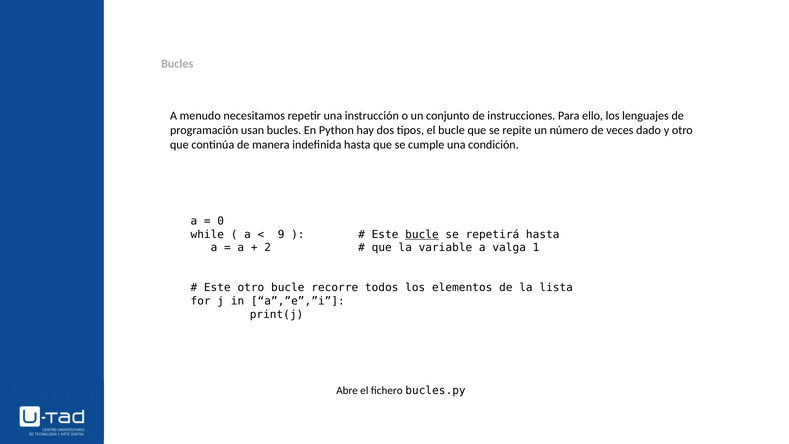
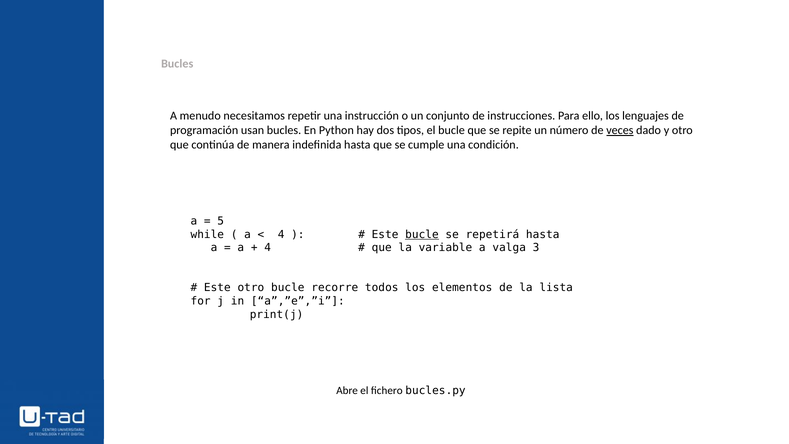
veces underline: none -> present
0: 0 -> 5
9 at (281, 234): 9 -> 4
2 at (268, 248): 2 -> 4
1: 1 -> 3
